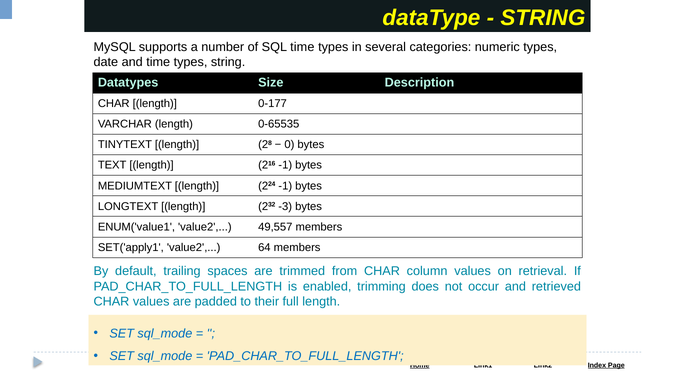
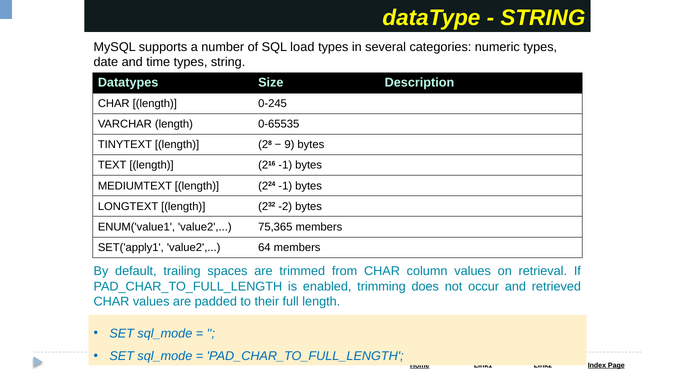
SQL time: time -> load
0-177: 0-177 -> 0-245
0: 0 -> 9
-3: -3 -> -2
49,557: 49,557 -> 75,365
